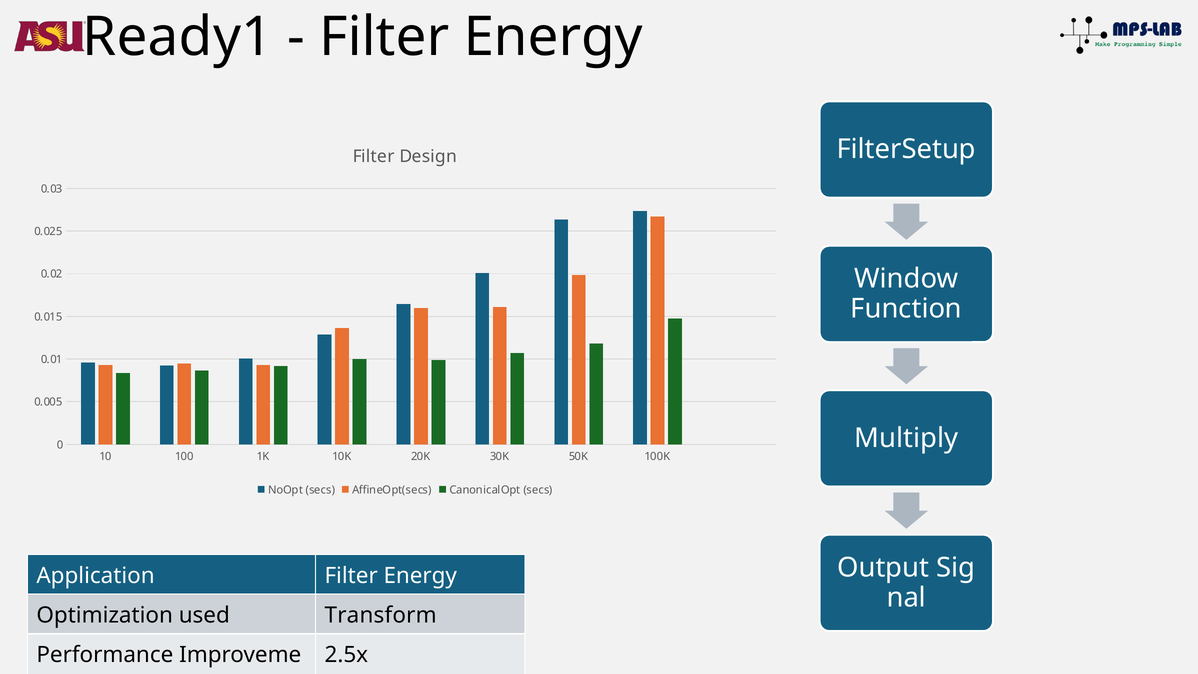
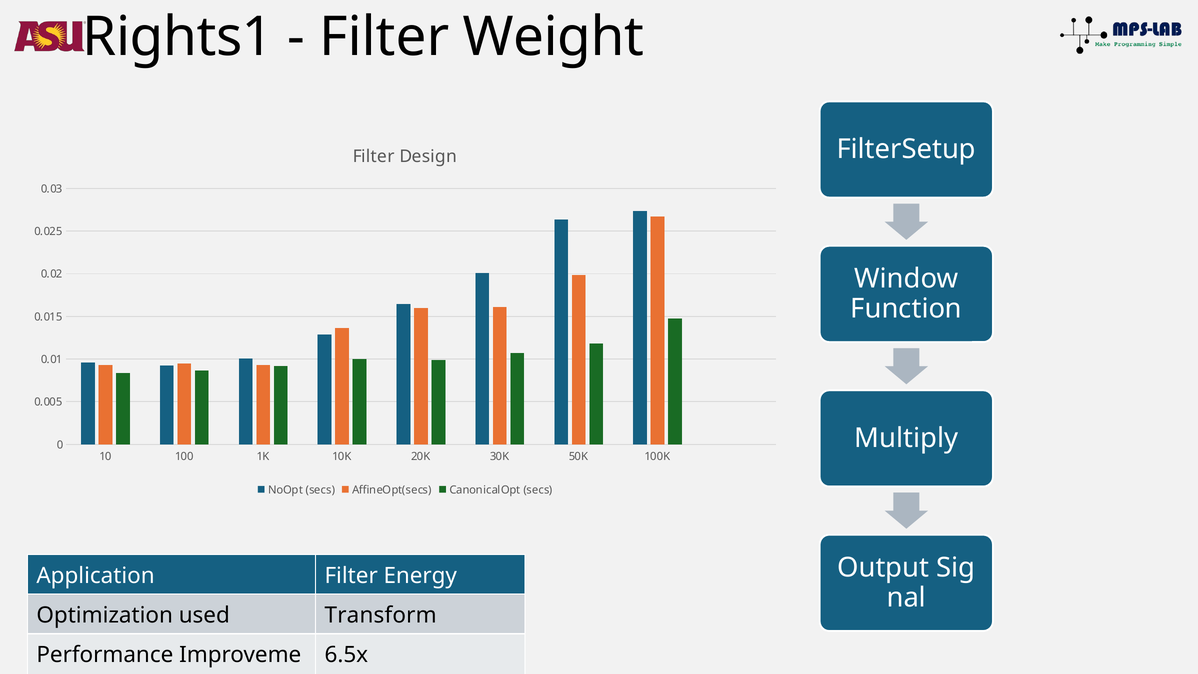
Ready1: Ready1 -> Rights1
Energy at (553, 37): Energy -> Weight
2.5x: 2.5x -> 6.5x
